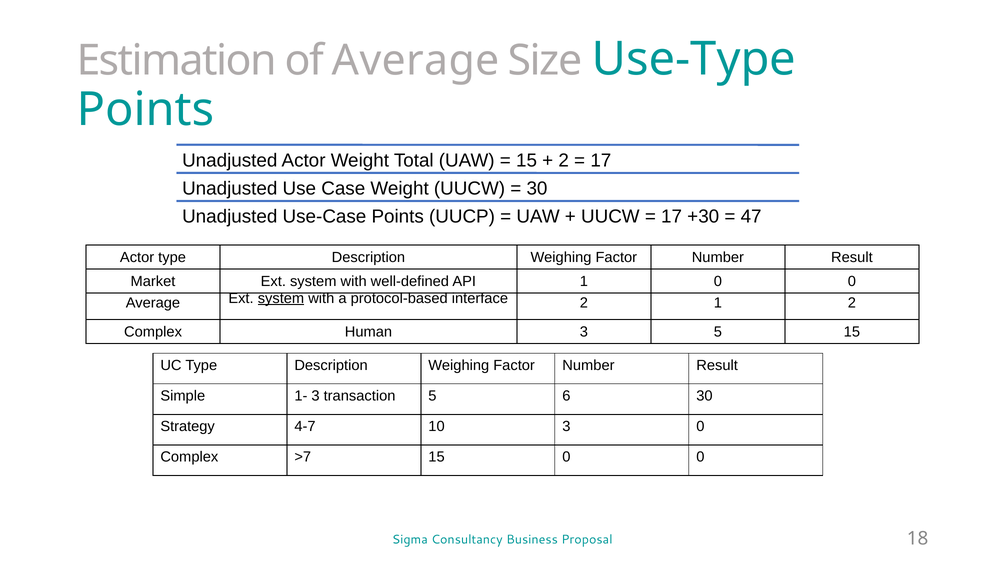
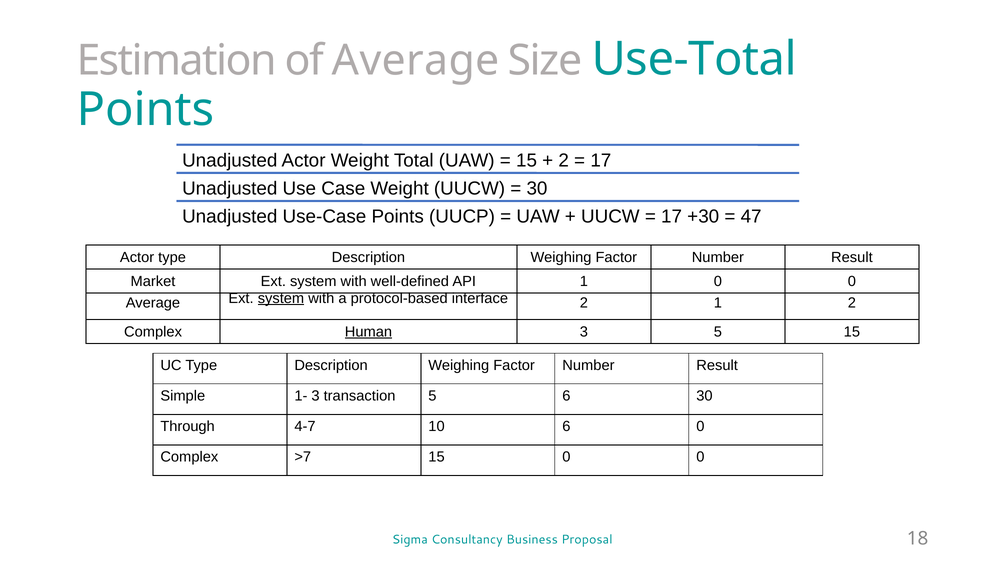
Use-Type: Use-Type -> Use-Total
Human underline: none -> present
Strategy: Strategy -> Through
10 3: 3 -> 6
